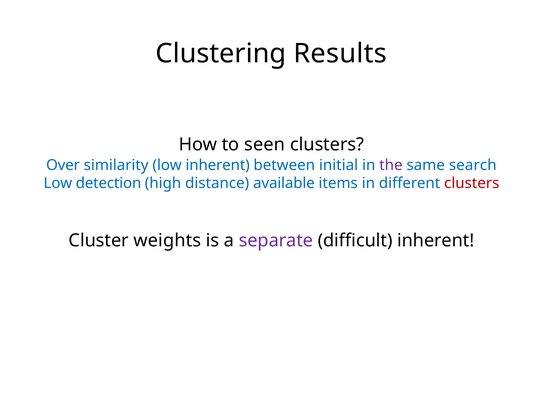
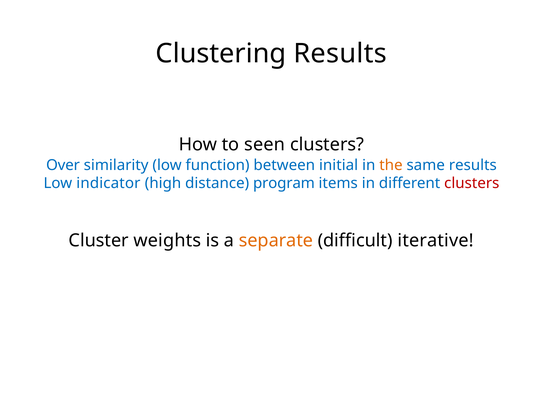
low inherent: inherent -> function
the colour: purple -> orange
same search: search -> results
detection: detection -> indicator
available: available -> program
separate colour: purple -> orange
difficult inherent: inherent -> iterative
